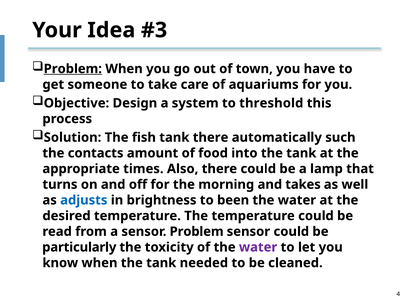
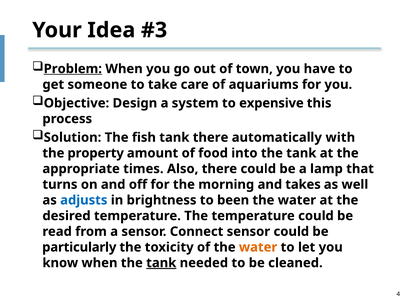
threshold: threshold -> expensive
such: such -> with
contacts: contacts -> property
sensor Problem: Problem -> Connect
water at (258, 247) colour: purple -> orange
tank at (161, 263) underline: none -> present
